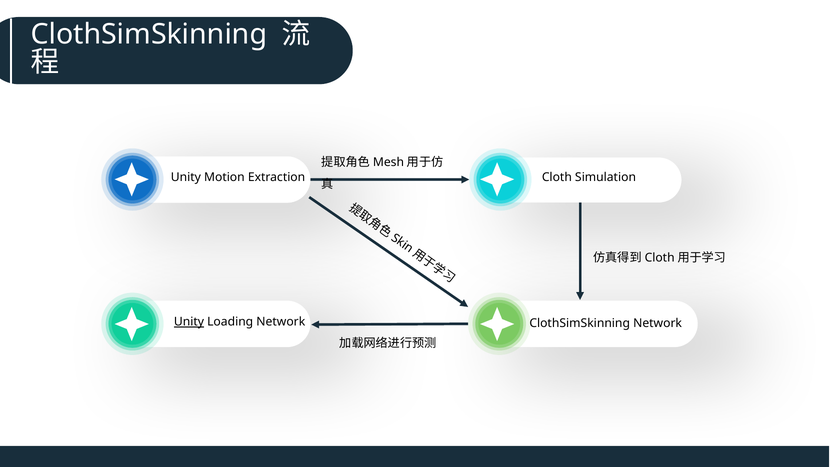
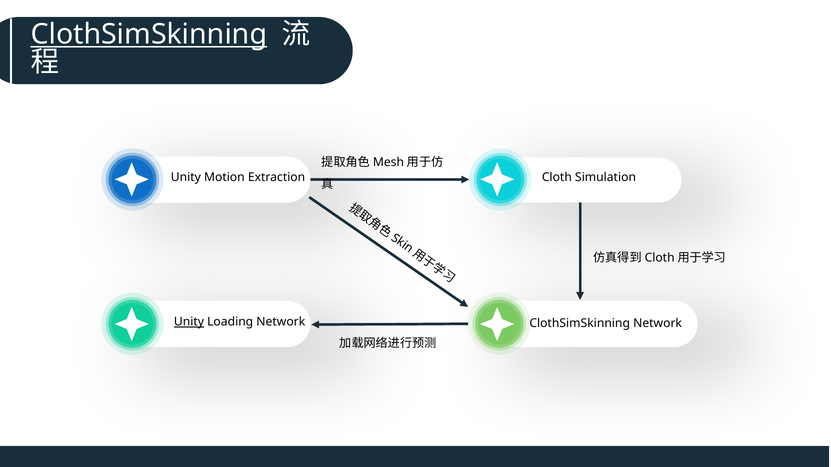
ClothSimSkinning at (149, 34) underline: none -> present
